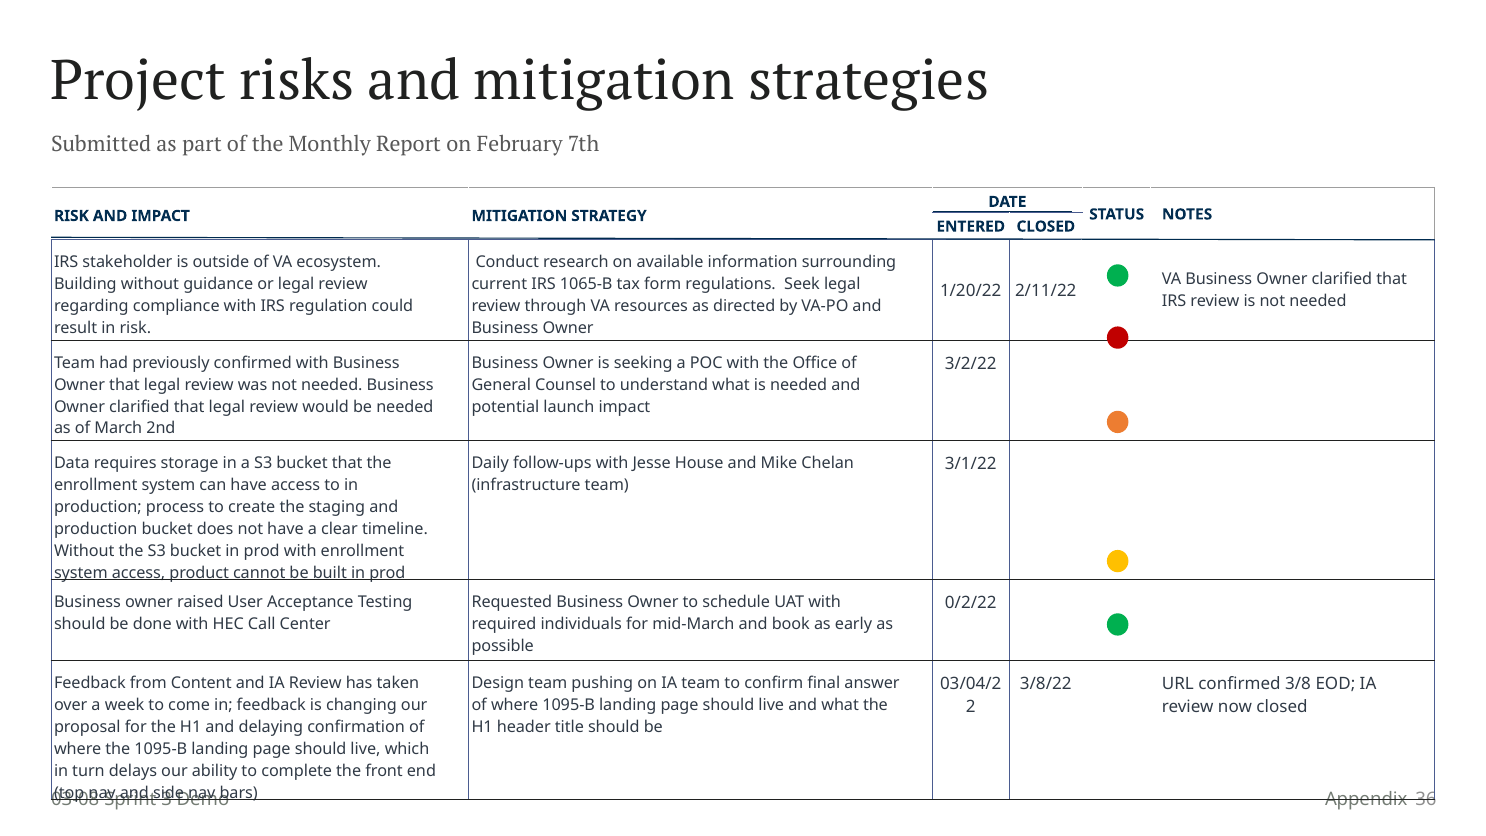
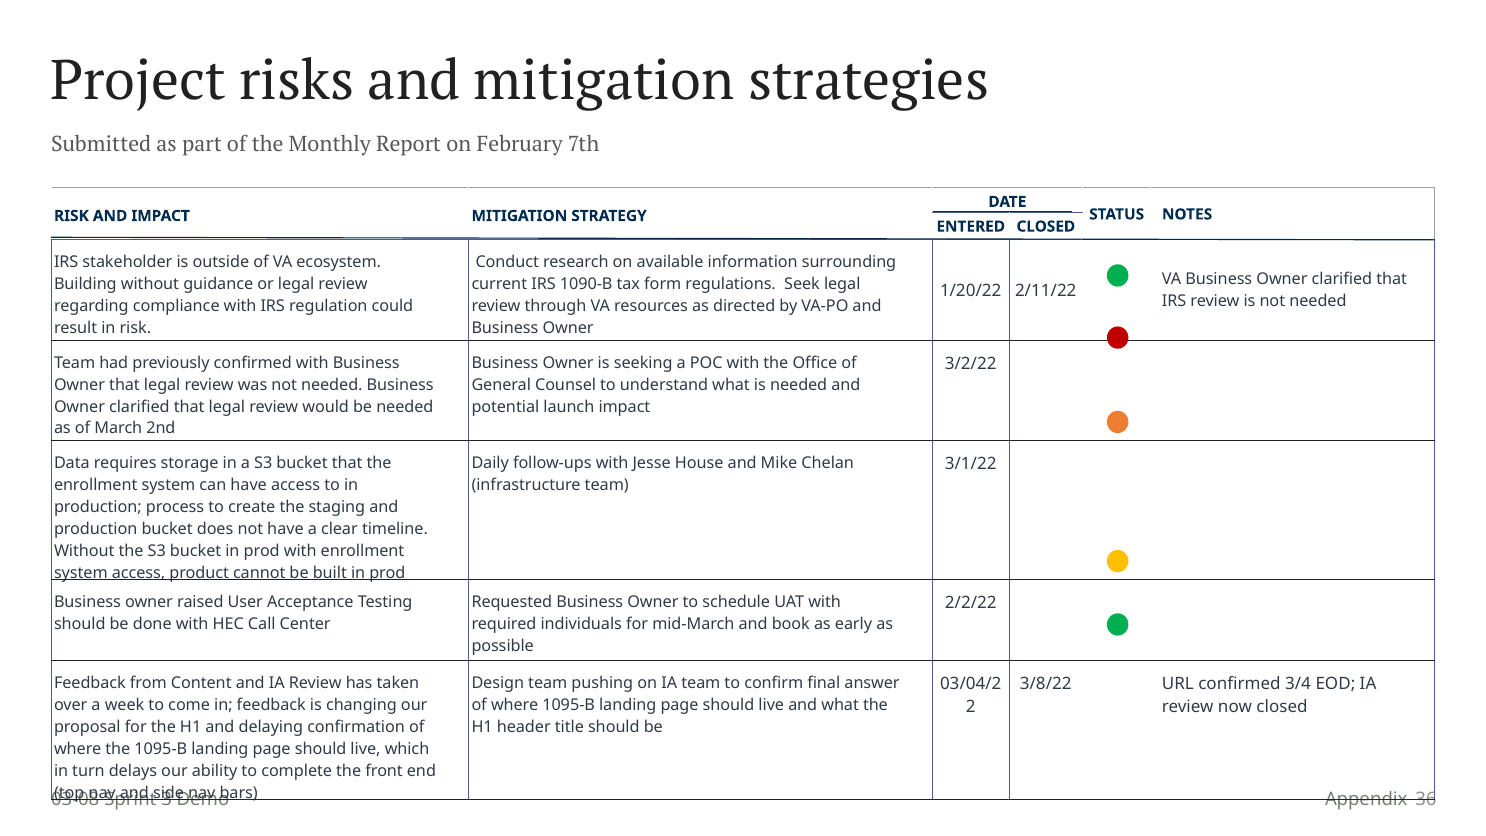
1065-B: 1065-B -> 1090-B
0/2/22: 0/2/22 -> 2/2/22
3/8: 3/8 -> 3/4
